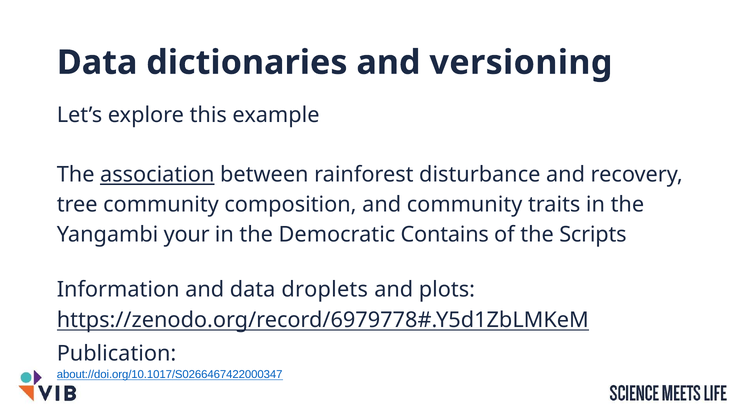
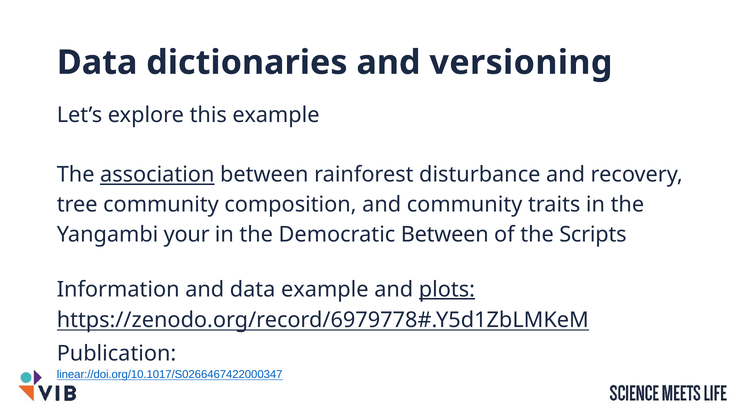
Democratic Contains: Contains -> Between
data droplets: droplets -> example
plots underline: none -> present
about://doi.org/10.1017/S0266467422000347: about://doi.org/10.1017/S0266467422000347 -> linear://doi.org/10.1017/S0266467422000347
